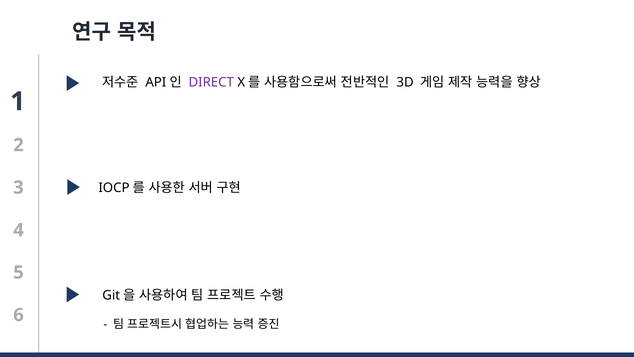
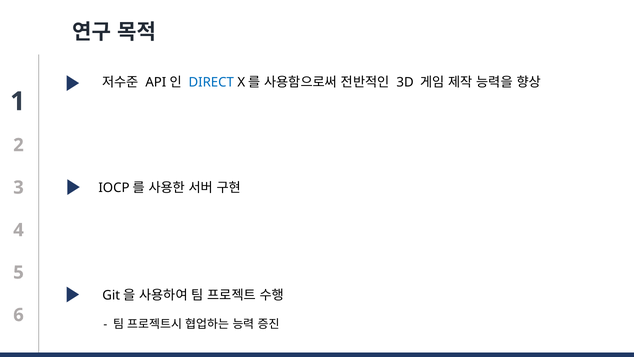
DIRECT colour: purple -> blue
